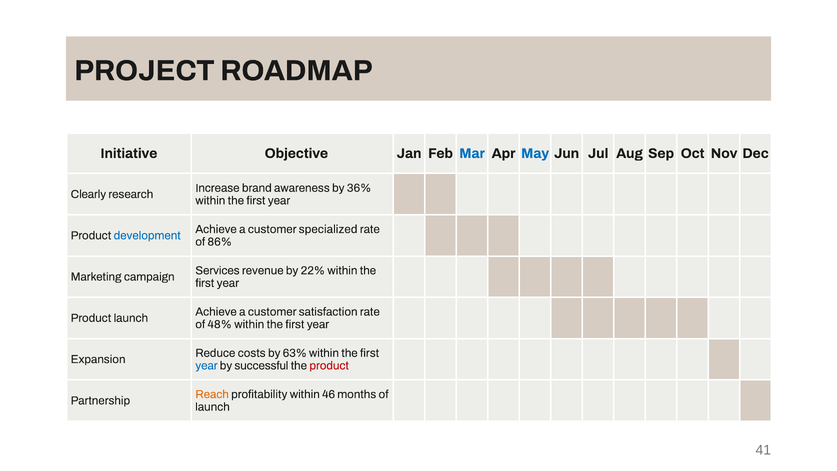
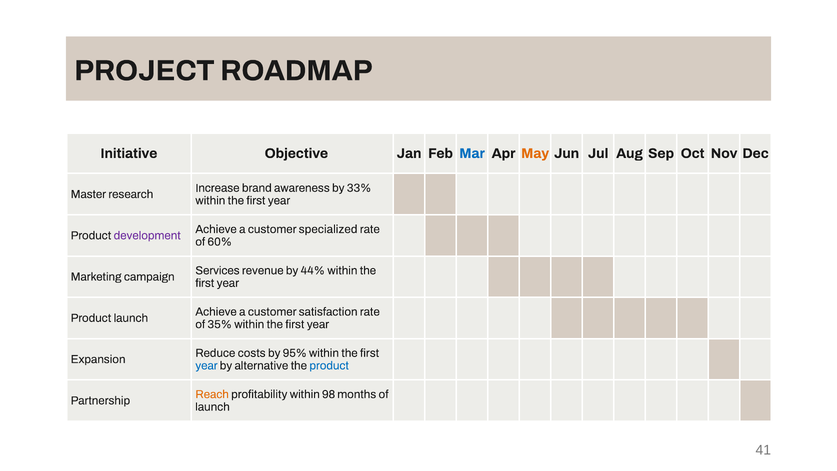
May colour: blue -> orange
36%: 36% -> 33%
Clearly: Clearly -> Master
development colour: blue -> purple
86%: 86% -> 60%
22%: 22% -> 44%
48%: 48% -> 35%
63%: 63% -> 95%
successful: successful -> alternative
product at (329, 365) colour: red -> blue
46: 46 -> 98
